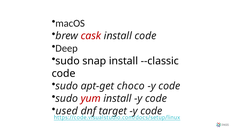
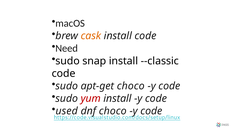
cask colour: red -> orange
Deep: Deep -> Need
dnf target: target -> choco
